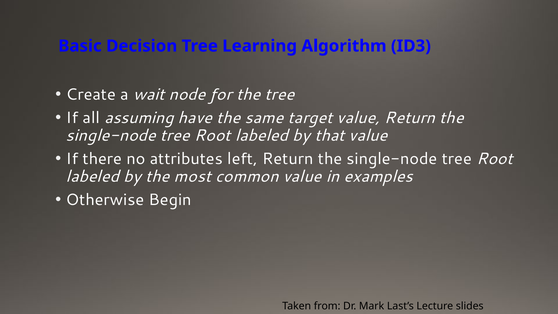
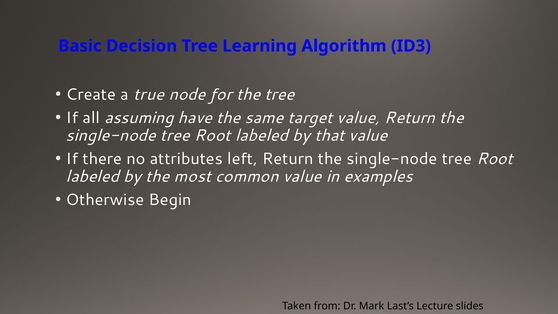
wait: wait -> true
